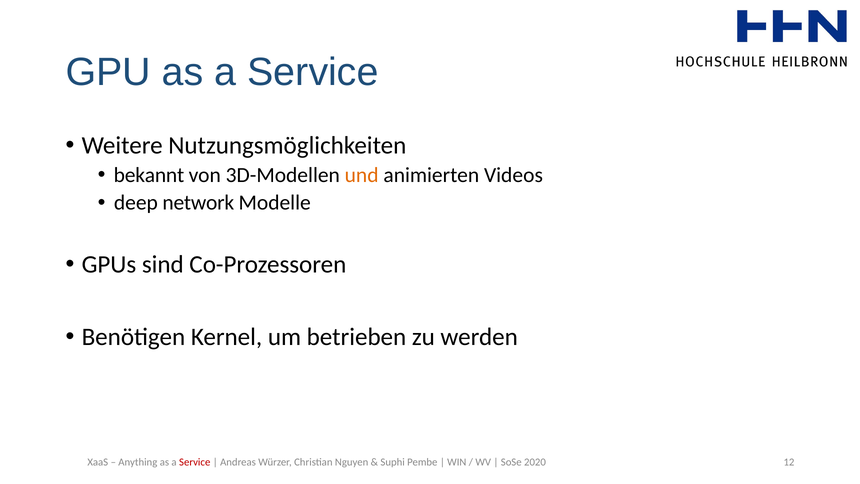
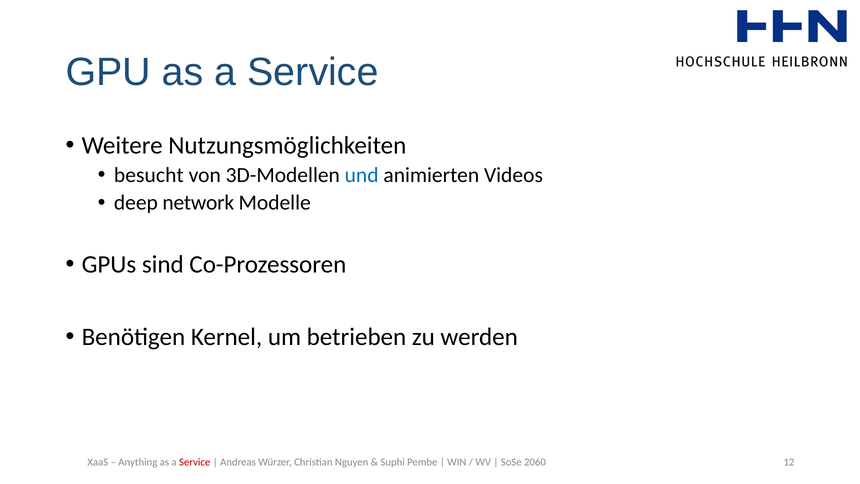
bekannt: bekannt -> besucht
und colour: orange -> blue
2020: 2020 -> 2060
